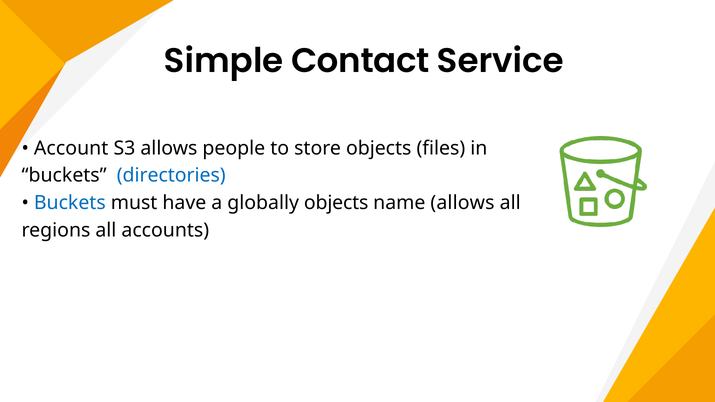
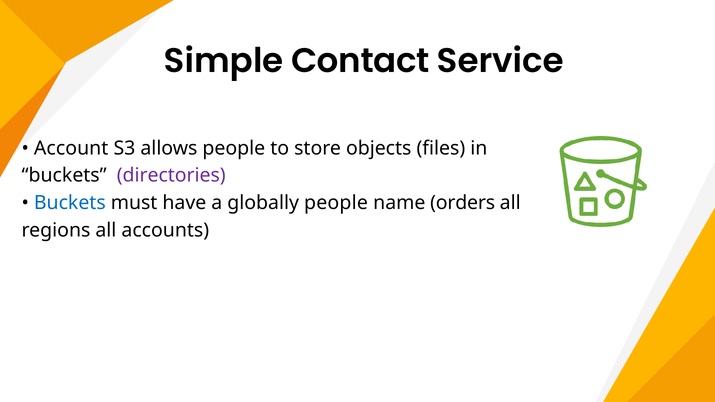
directories colour: blue -> purple
globally objects: objects -> people
name allows: allows -> orders
